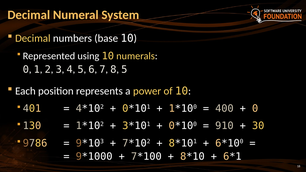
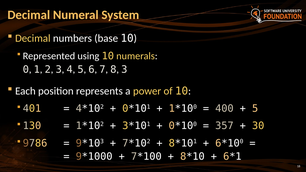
8 5: 5 -> 3
0 at (255, 109): 0 -> 5
910: 910 -> 357
